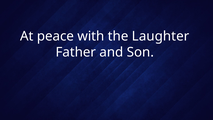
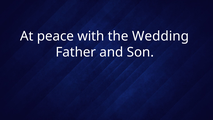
Laughter: Laughter -> Wedding
